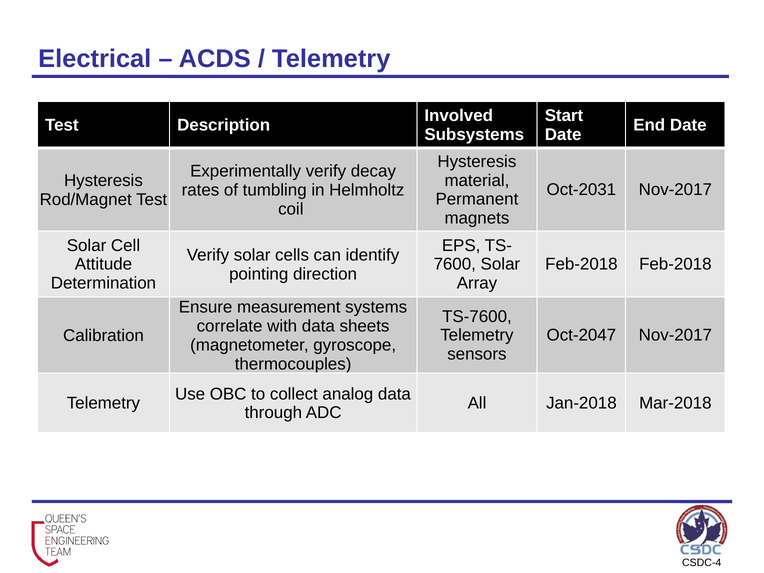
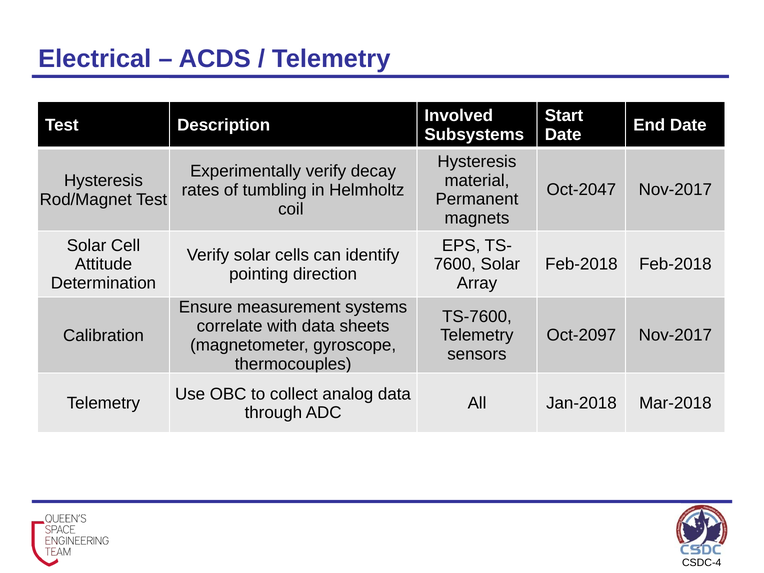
Oct-2031: Oct-2031 -> Oct-2047
Oct-2047: Oct-2047 -> Oct-2097
